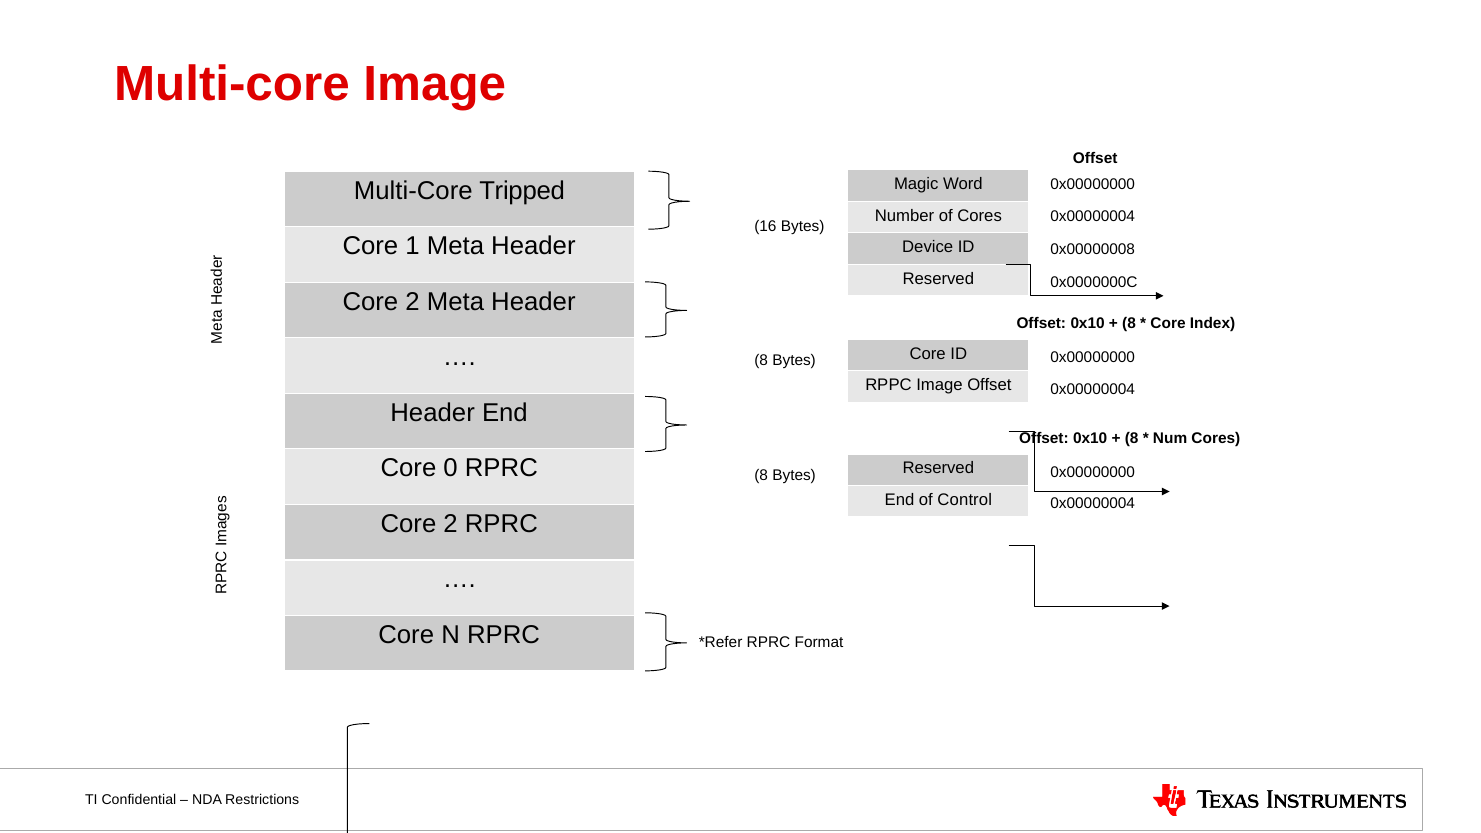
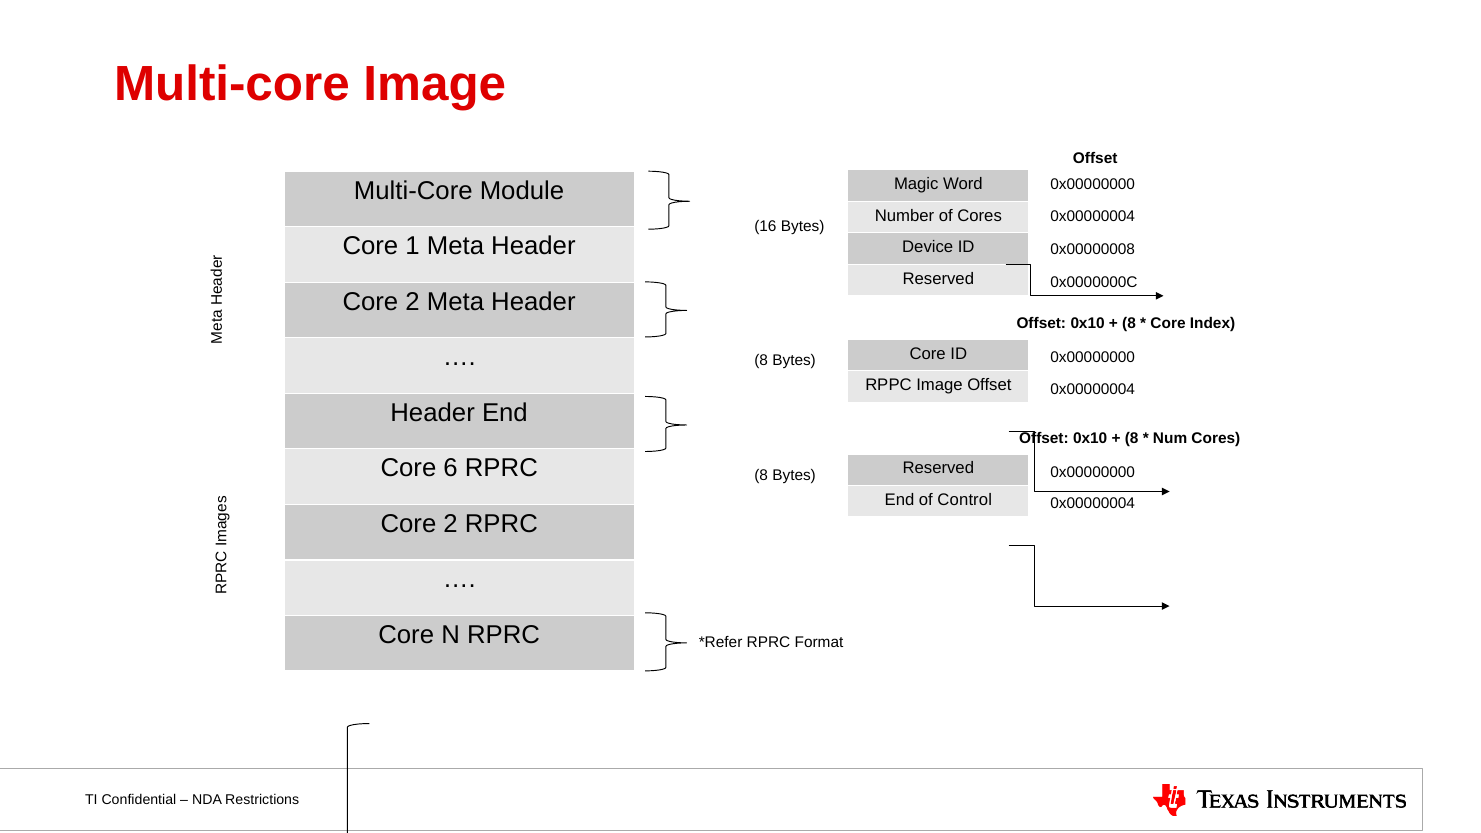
Tripped: Tripped -> Module
0: 0 -> 6
